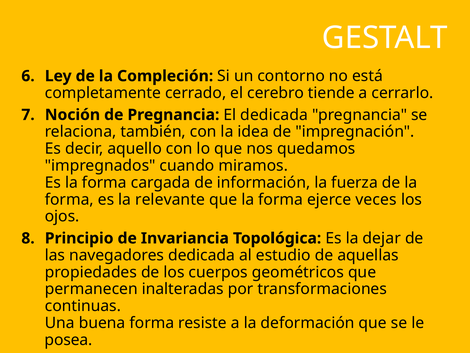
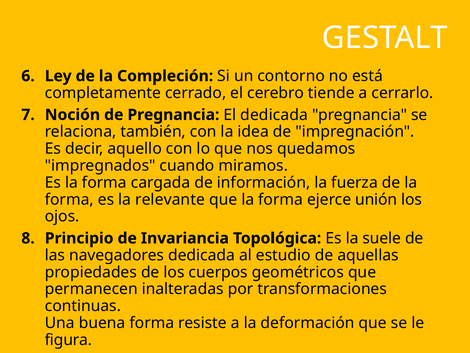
veces: veces -> unión
dejar: dejar -> suele
posea: posea -> figura
